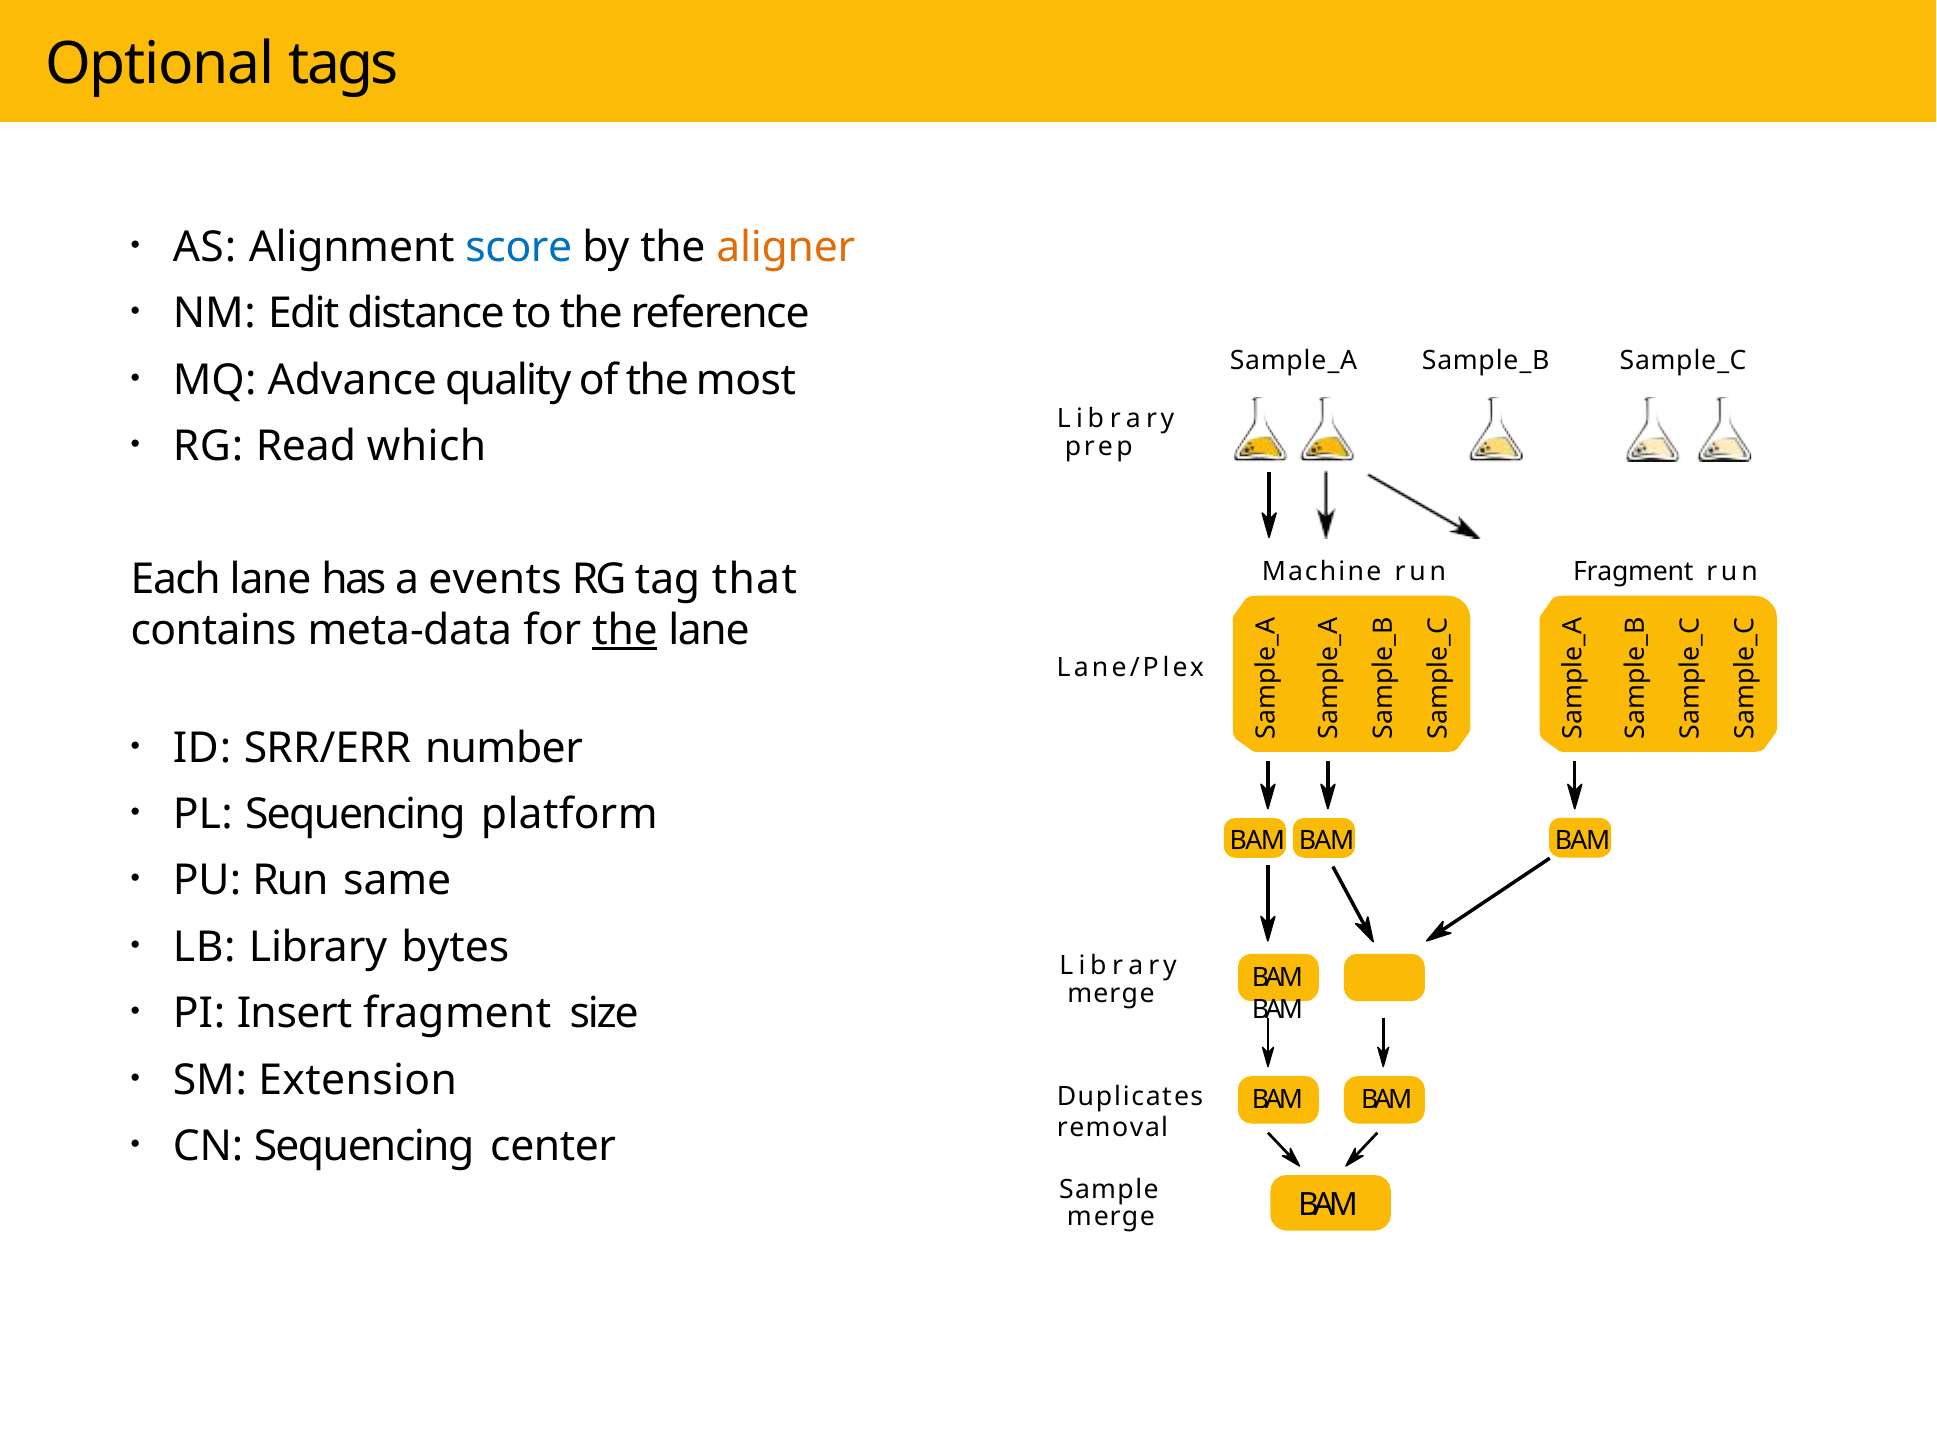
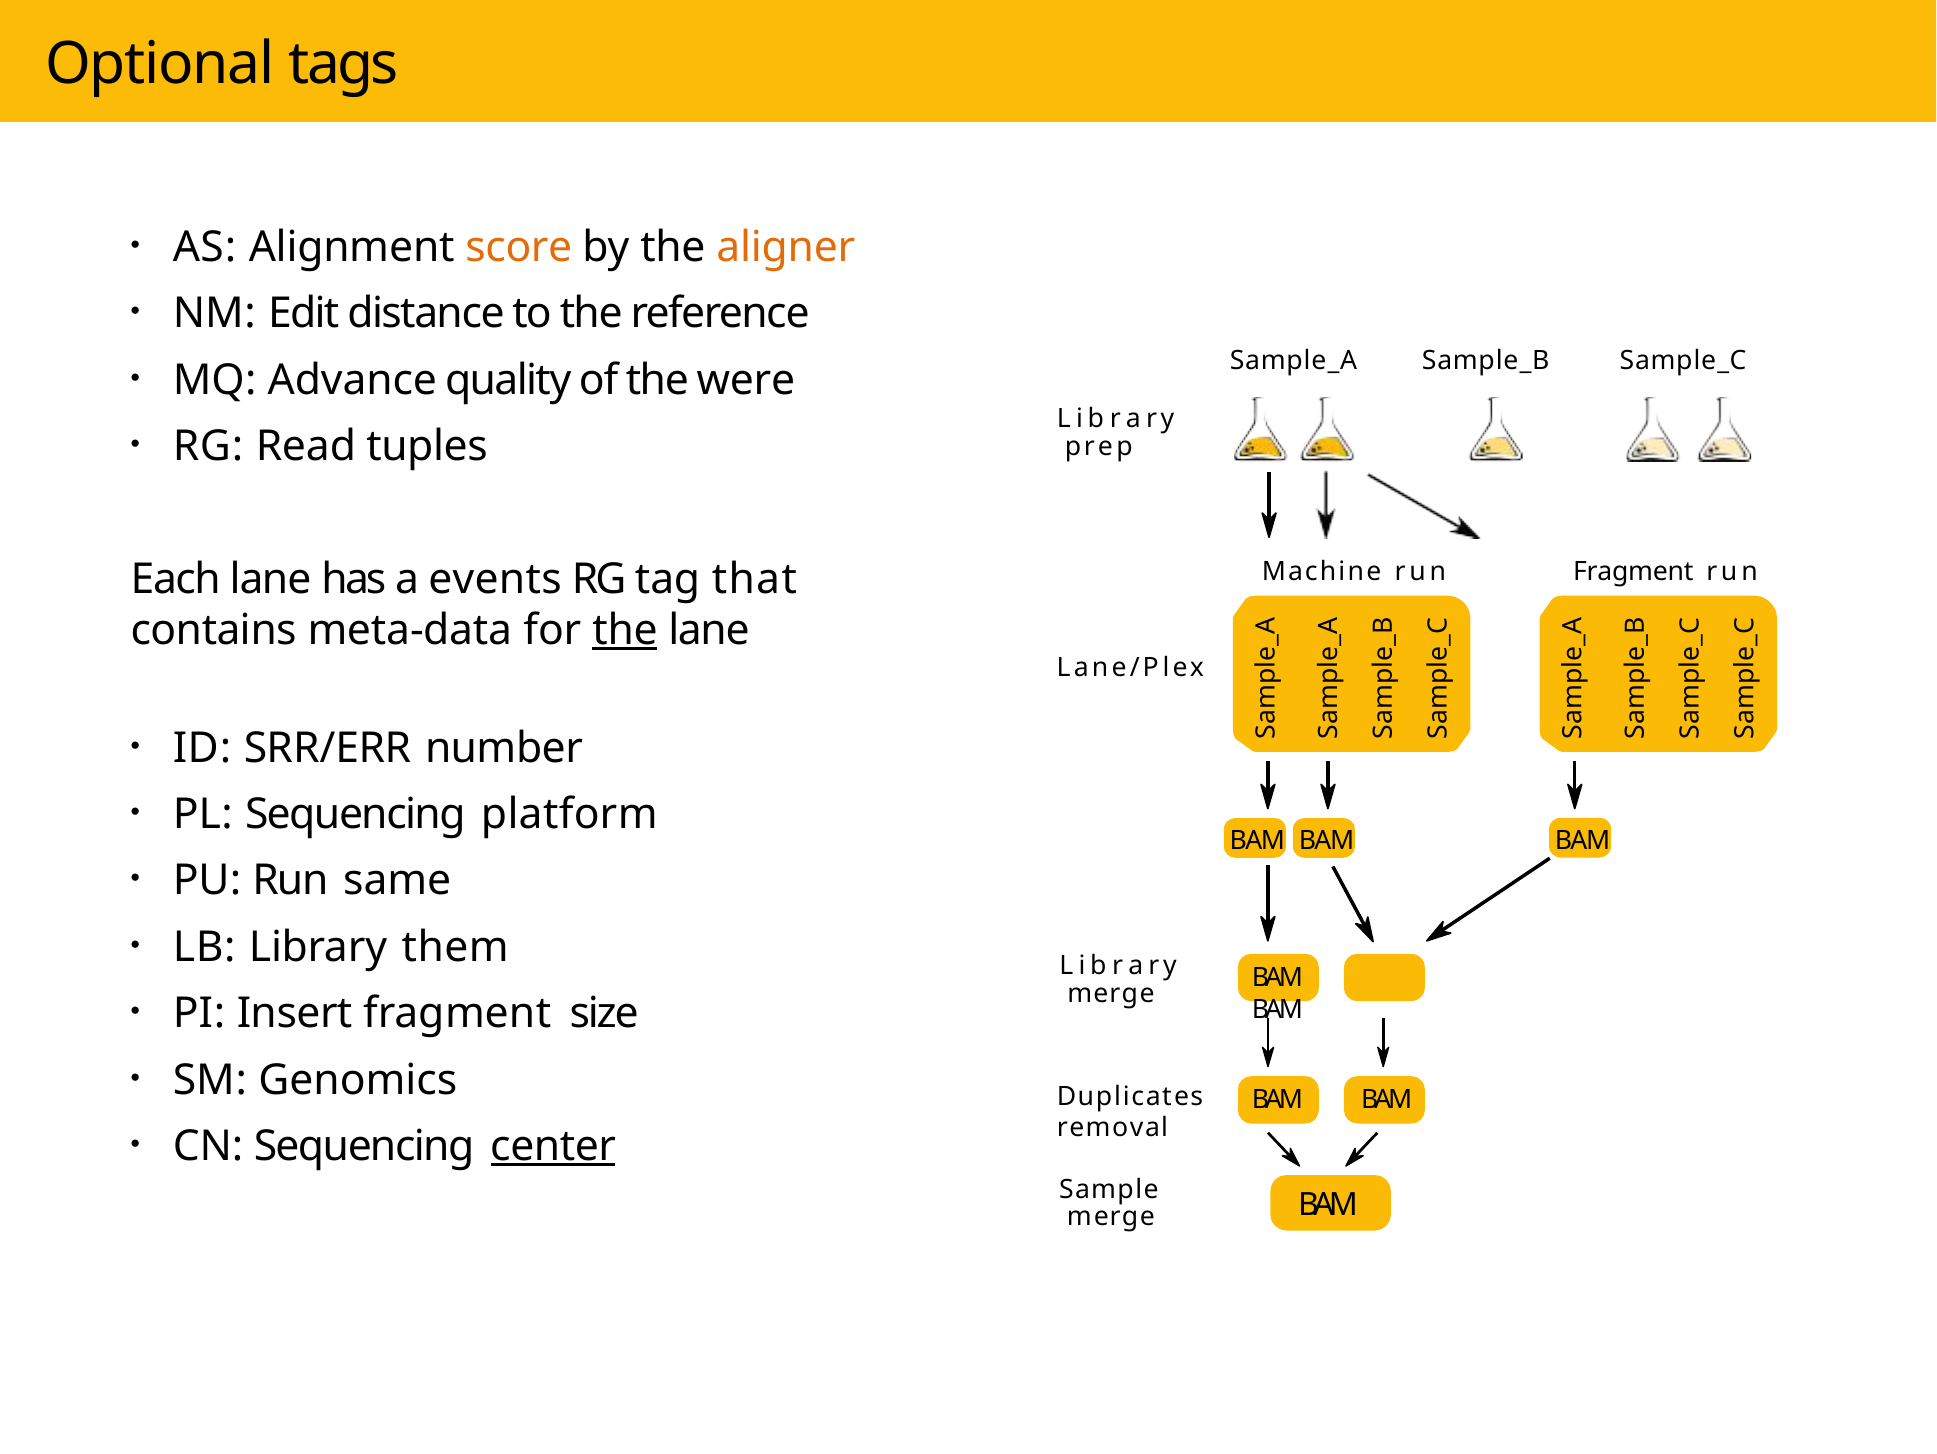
score colour: blue -> orange
most: most -> were
which: which -> tuples
bytes: bytes -> them
Extension: Extension -> Genomics
center underline: none -> present
